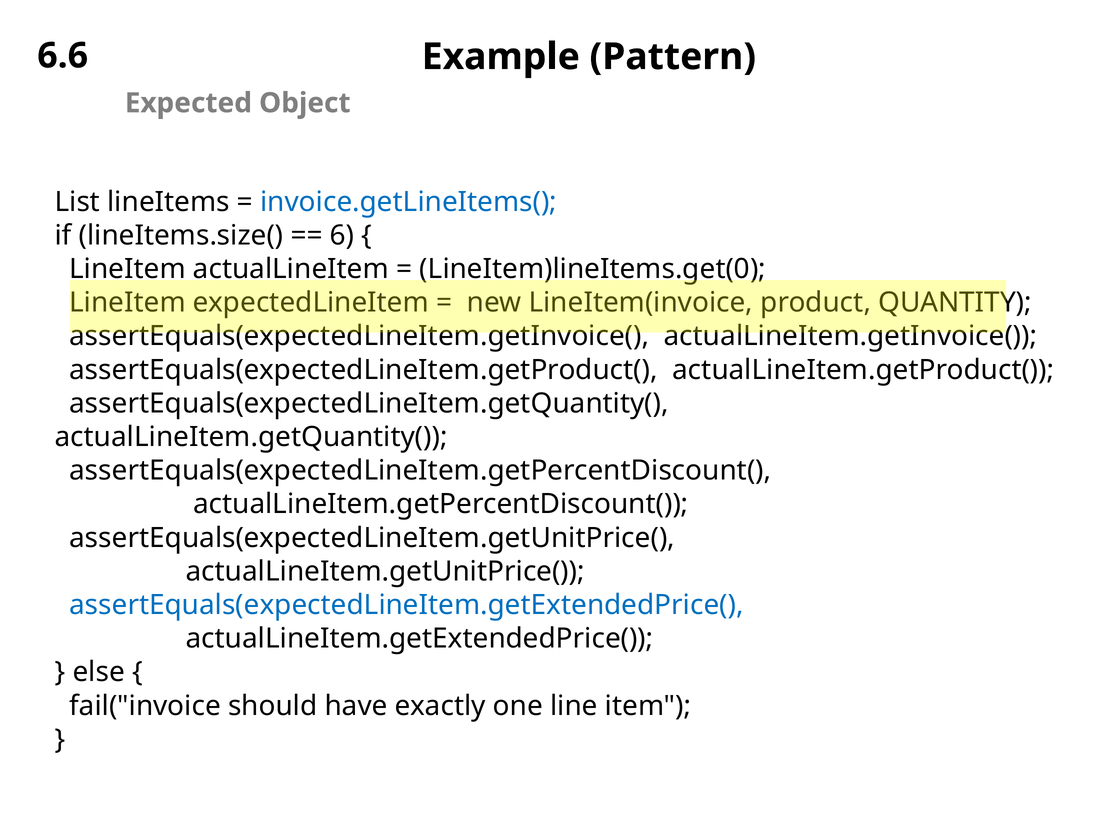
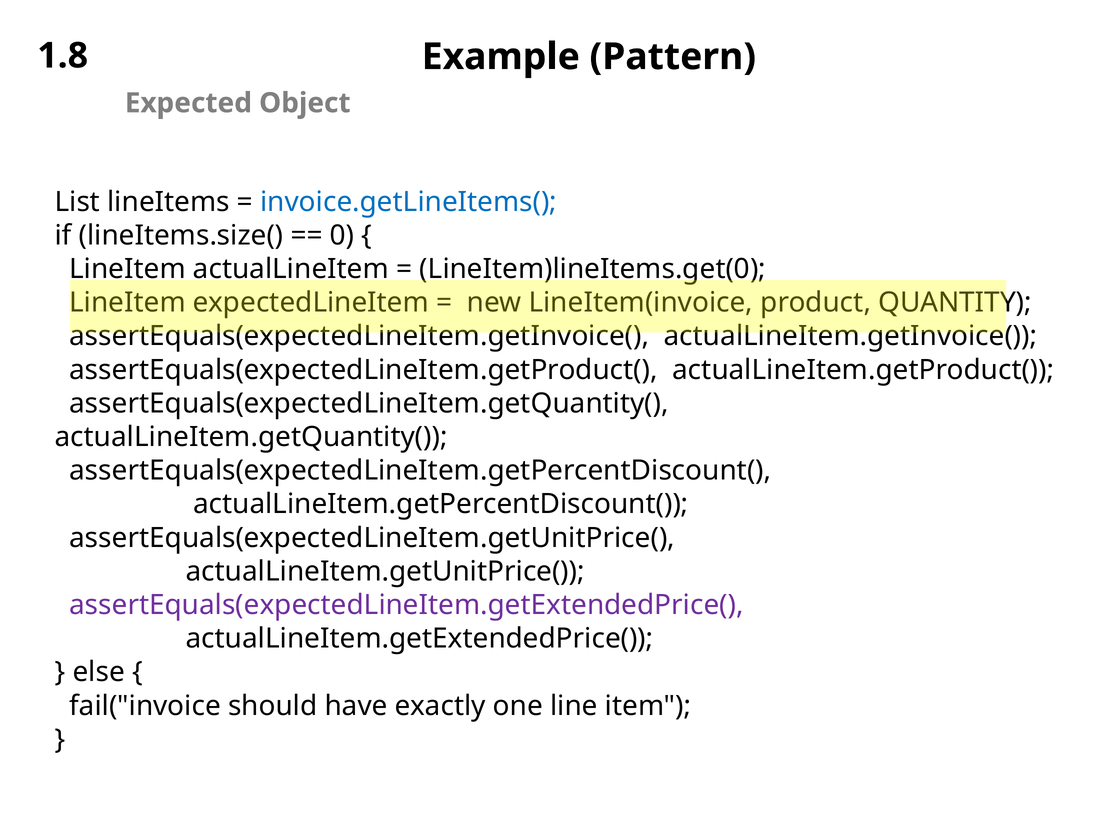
6.6: 6.6 -> 1.8
6: 6 -> 0
assertEquals(expectedLineItem.getExtendedPrice( colour: blue -> purple
